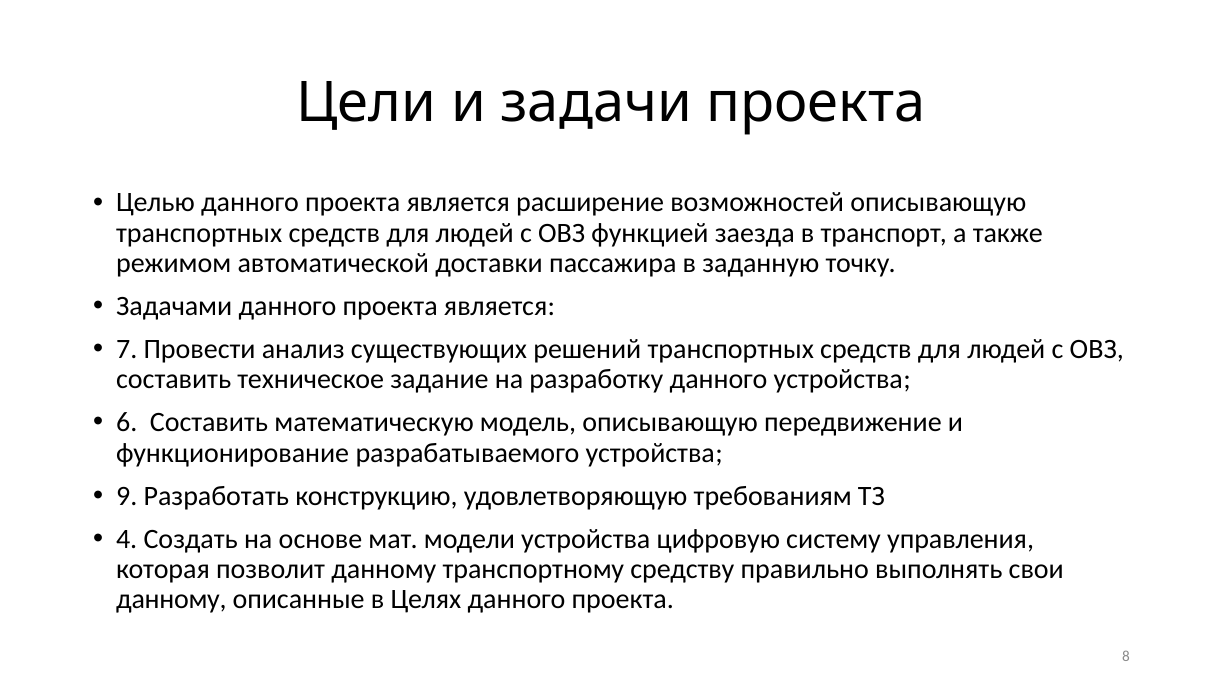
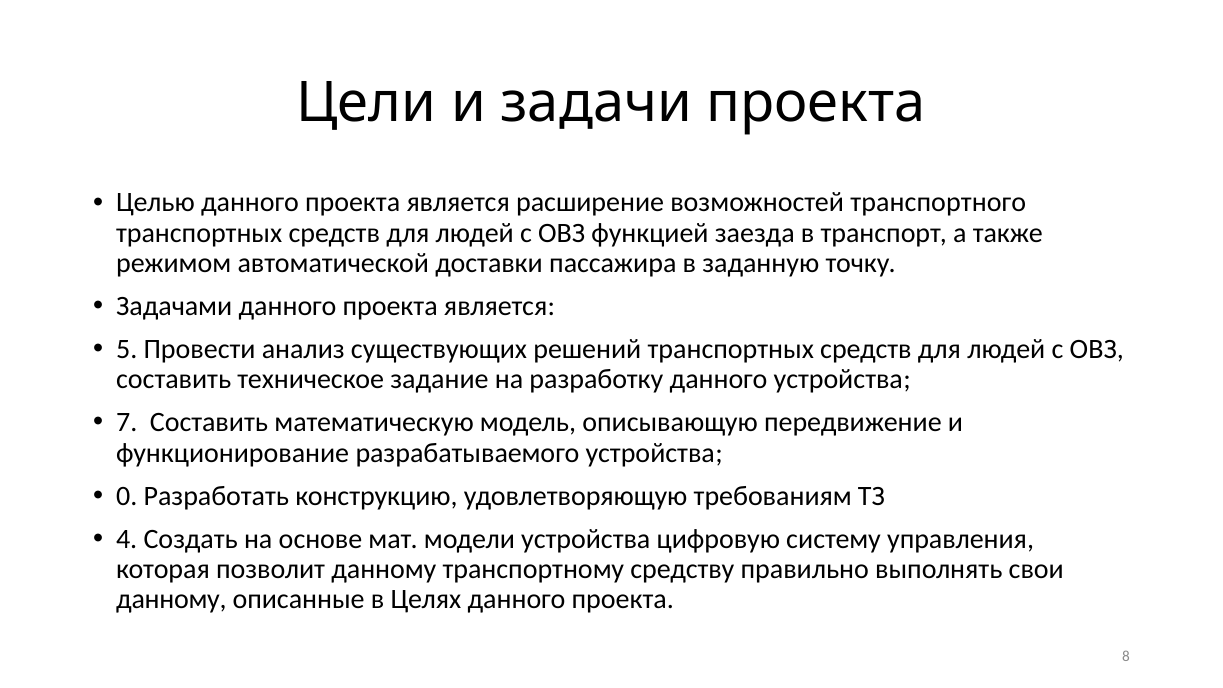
возможностей описывающую: описывающую -> транспортного
7: 7 -> 5
6: 6 -> 7
9: 9 -> 0
